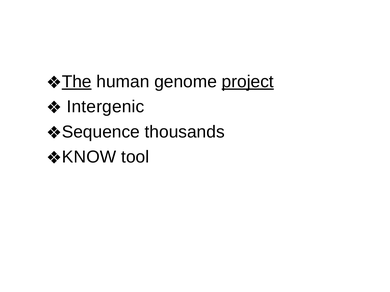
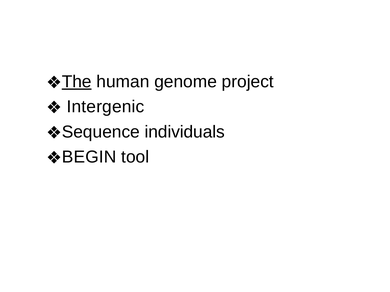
project underline: present -> none
thousands: thousands -> individuals
KNOW: KNOW -> BEGIN
